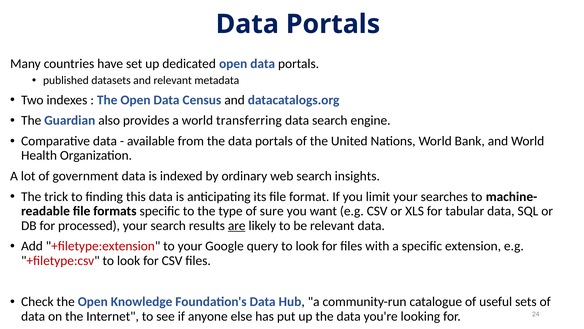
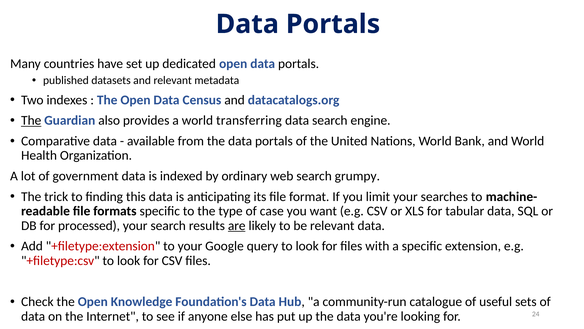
The at (31, 120) underline: none -> present
insights: insights -> grumpy
sure: sure -> case
